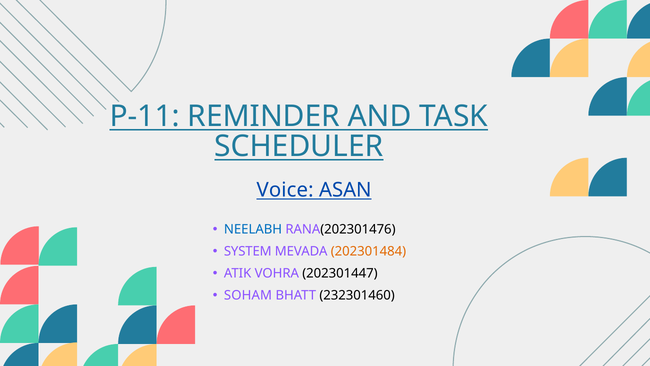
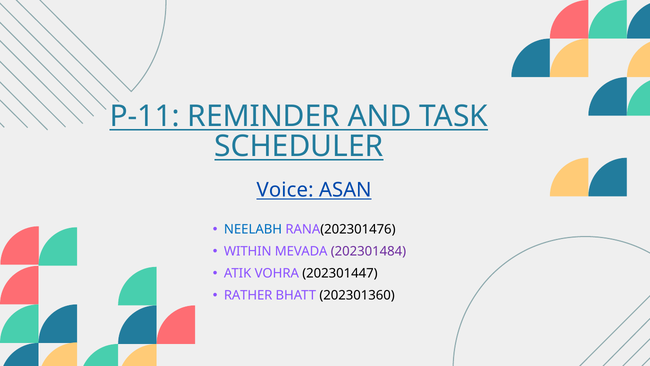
SYSTEM: SYSTEM -> WITHIN
202301484 colour: orange -> purple
SOHAM: SOHAM -> RATHER
232301460: 232301460 -> 202301360
